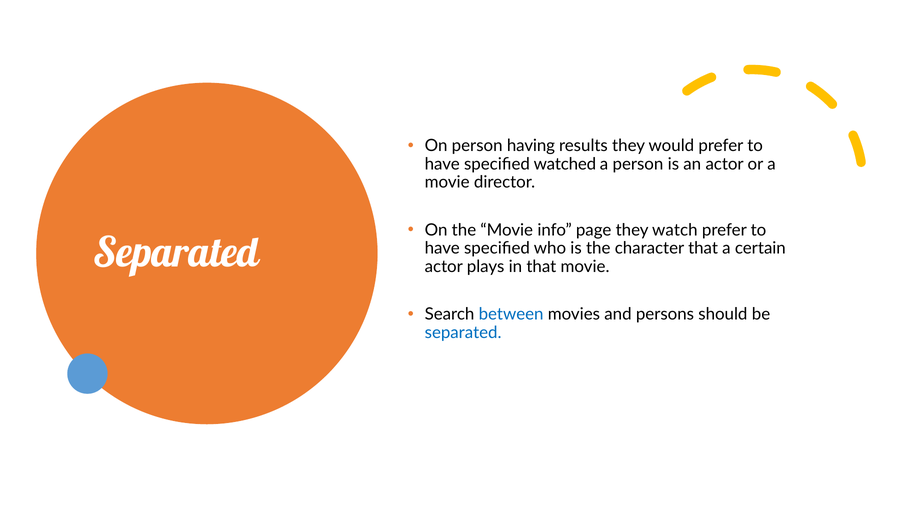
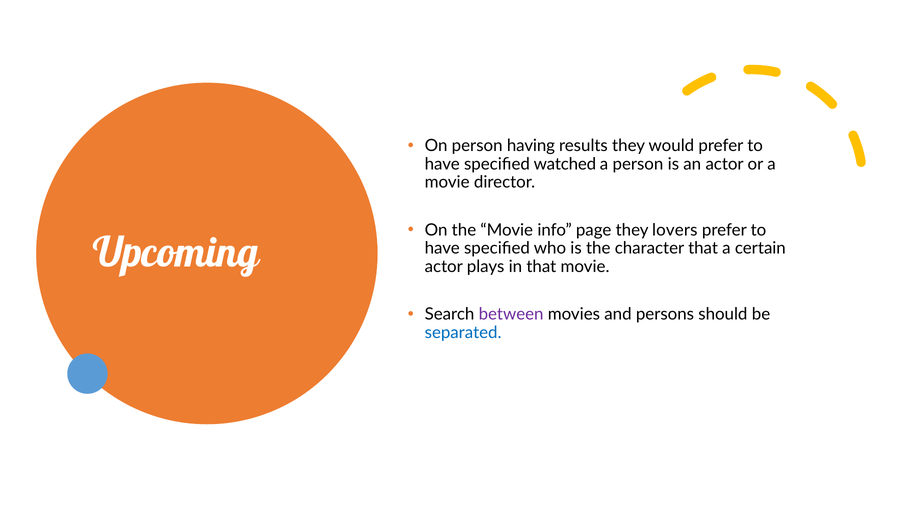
watch: watch -> lovers
Separated at (176, 253): Separated -> Upcoming
between colour: blue -> purple
